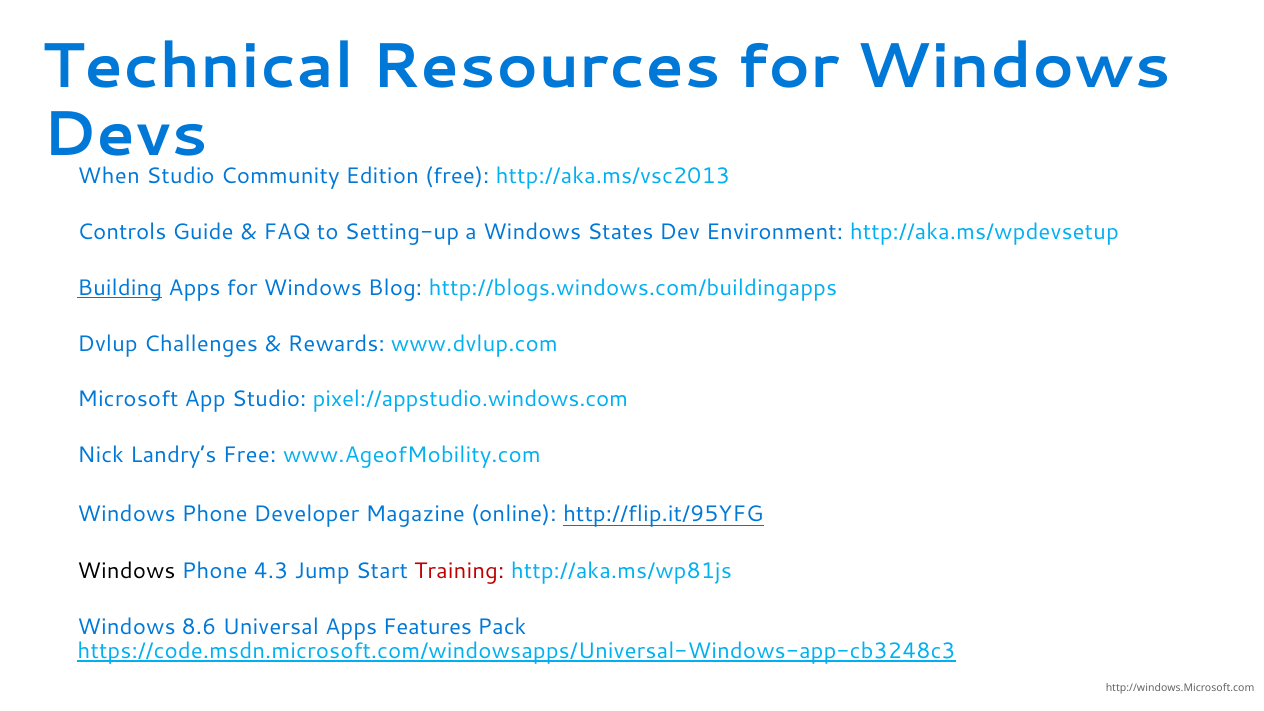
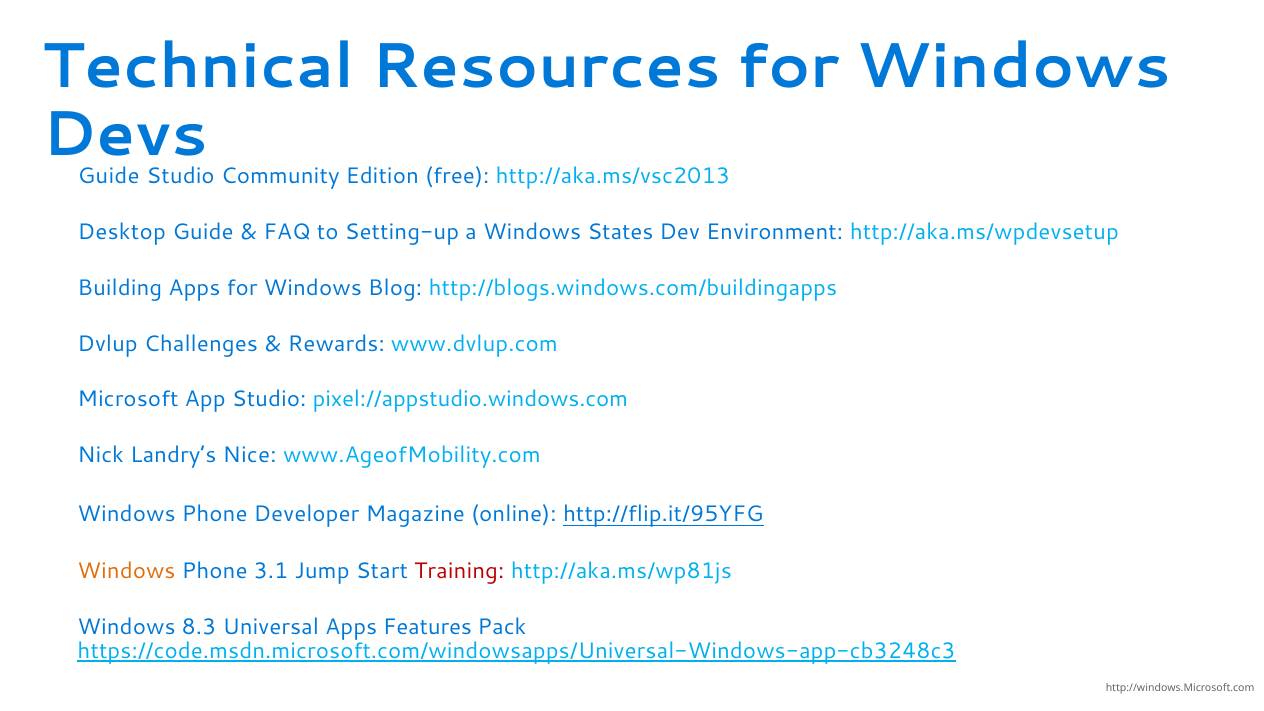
When at (109, 176): When -> Guide
Controls: Controls -> Desktop
Building underline: present -> none
Landry’s Free: Free -> Nice
Windows at (127, 571) colour: black -> orange
4.3: 4.3 -> 3.1
8.6: 8.6 -> 8.3
